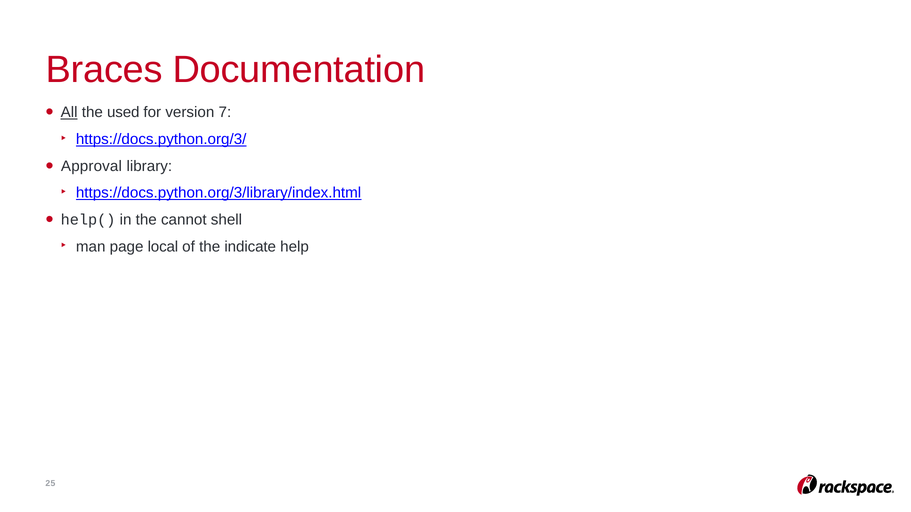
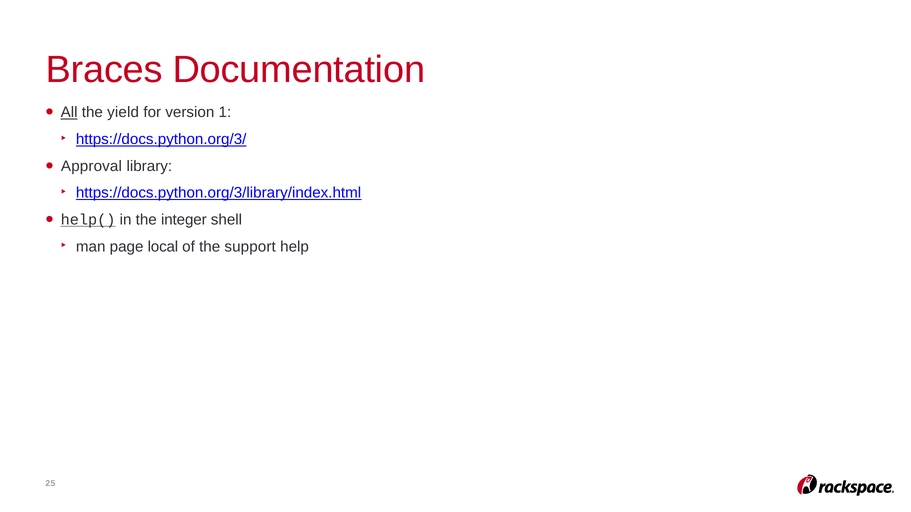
used: used -> yield
7: 7 -> 1
help( underline: none -> present
cannot: cannot -> integer
indicate: indicate -> support
